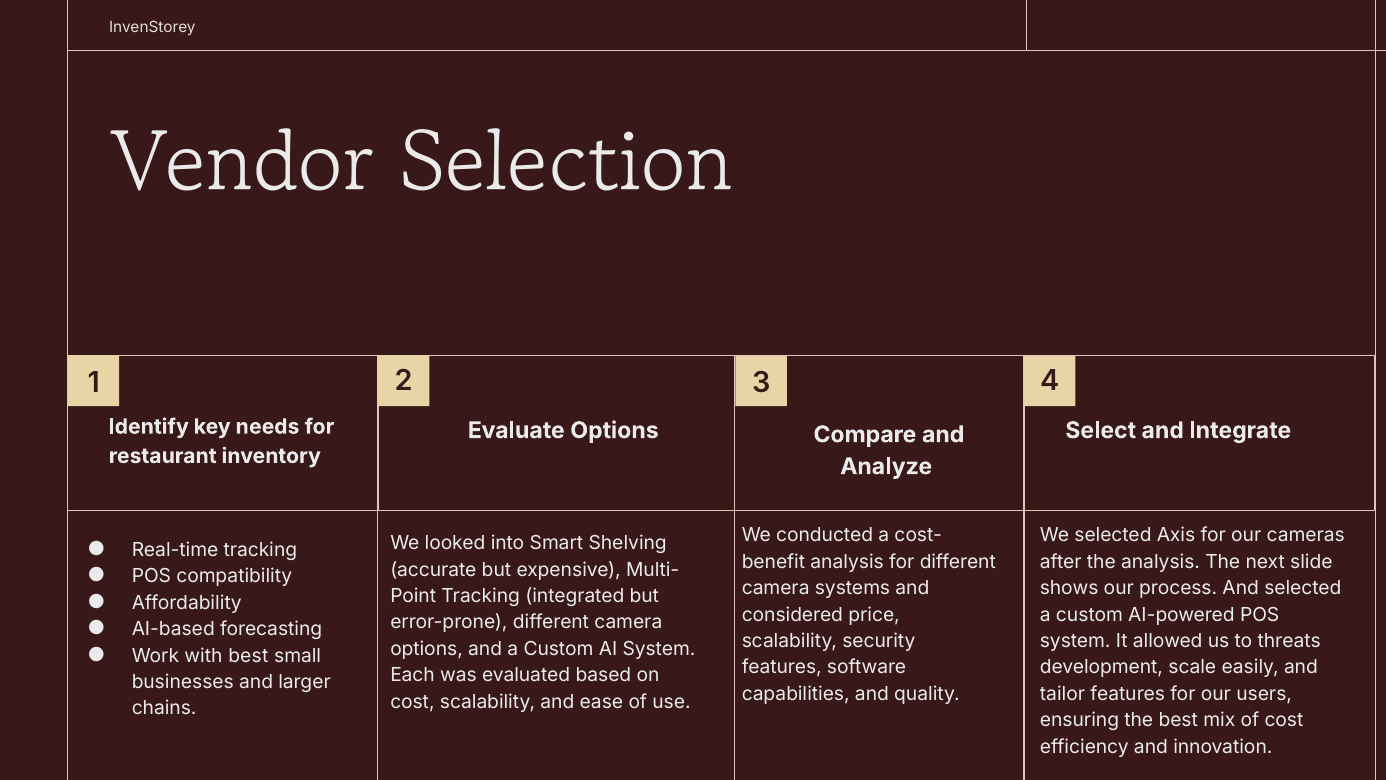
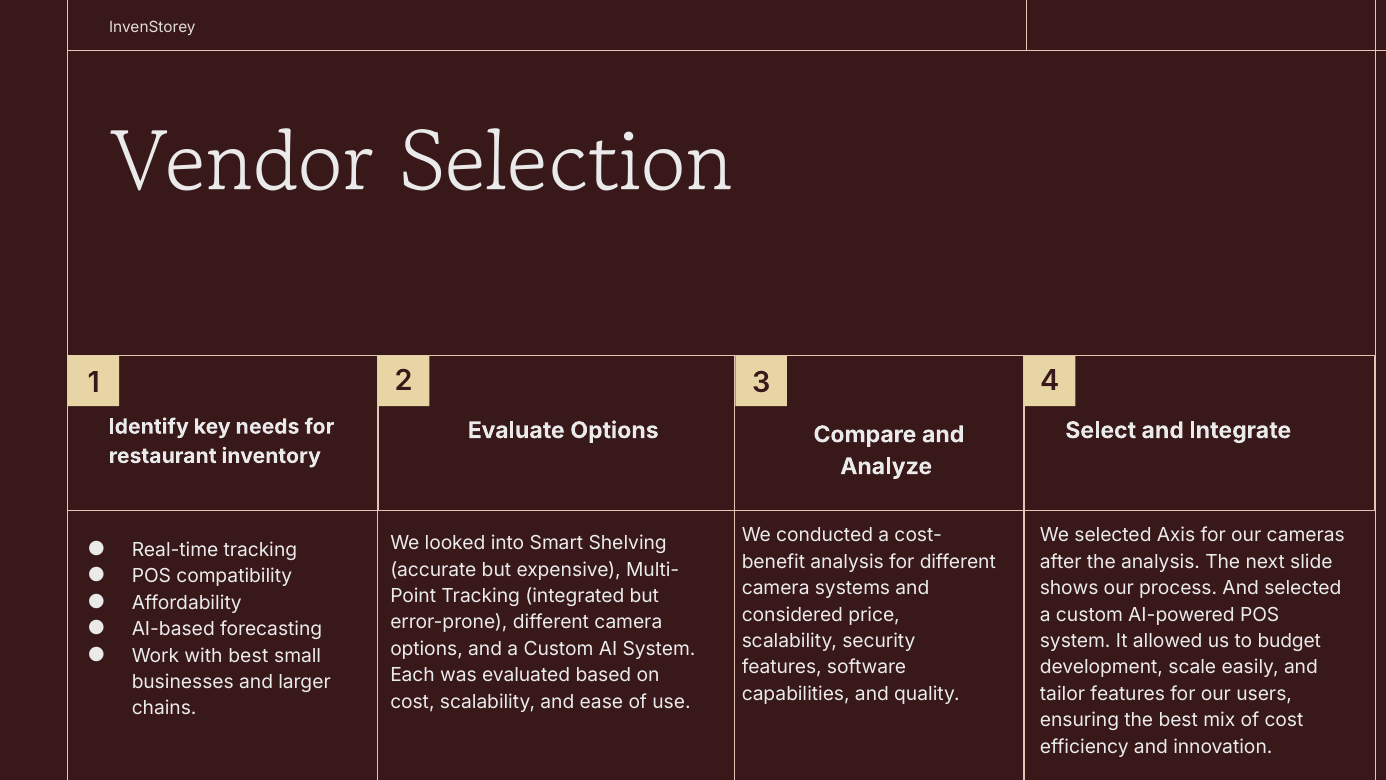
threats: threats -> budget
